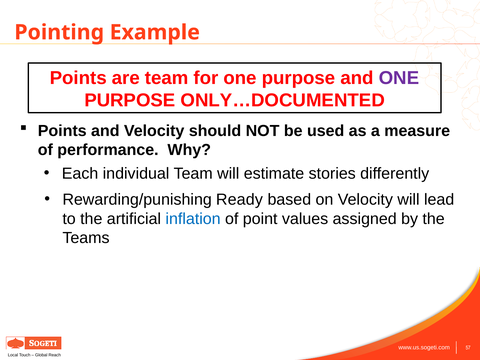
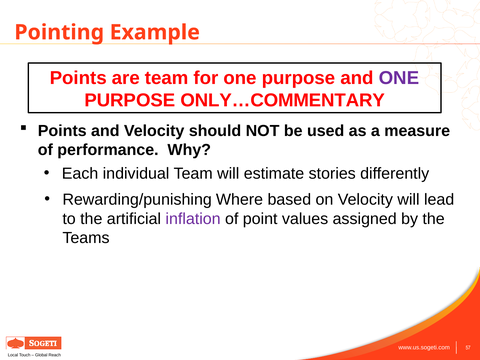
ONLY…DOCUMENTED: ONLY…DOCUMENTED -> ONLY…COMMENTARY
Ready: Ready -> Where
inflation colour: blue -> purple
